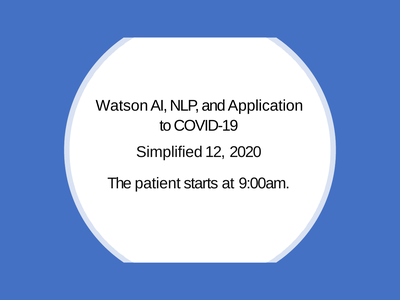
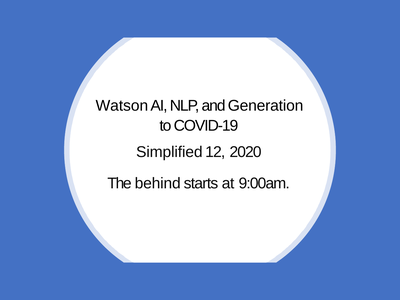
Application: Application -> Generation
patient: patient -> behind
